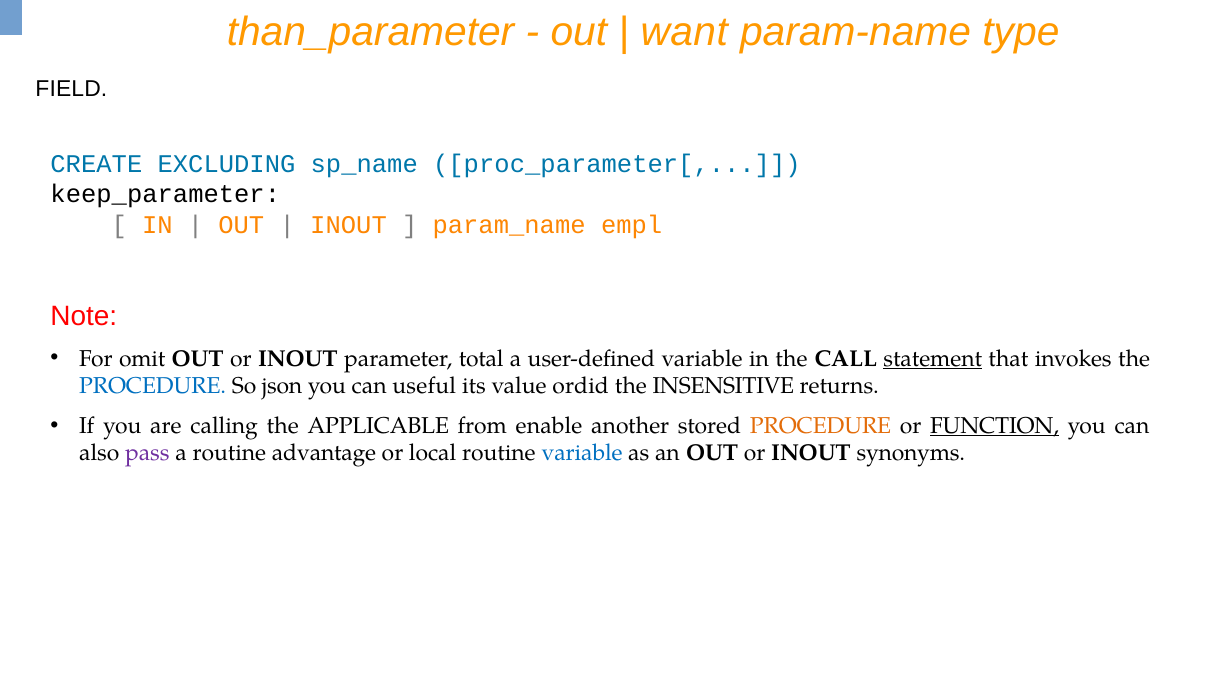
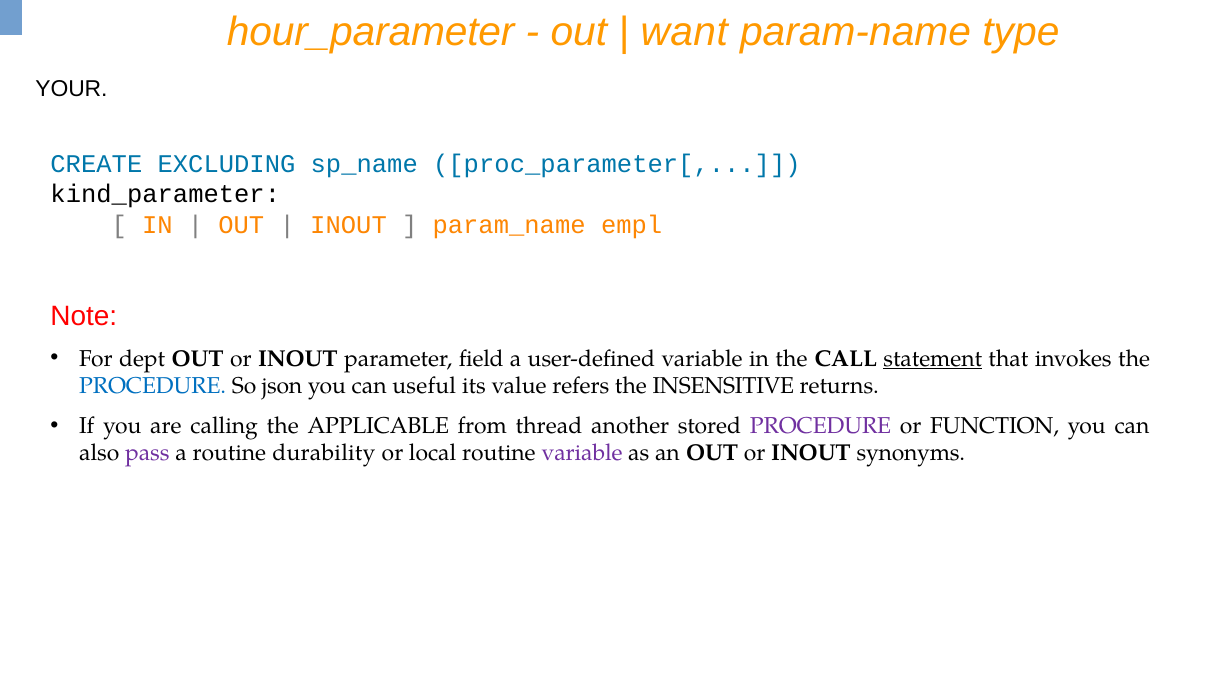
than_parameter: than_parameter -> hour_parameter
FIELD: FIELD -> YOUR
keep_parameter: keep_parameter -> kind_parameter
omit: omit -> dept
total: total -> field
ordid: ordid -> refers
enable: enable -> thread
PROCEDURE at (821, 426) colour: orange -> purple
FUNCTION underline: present -> none
advantage: advantage -> durability
variable at (582, 453) colour: blue -> purple
